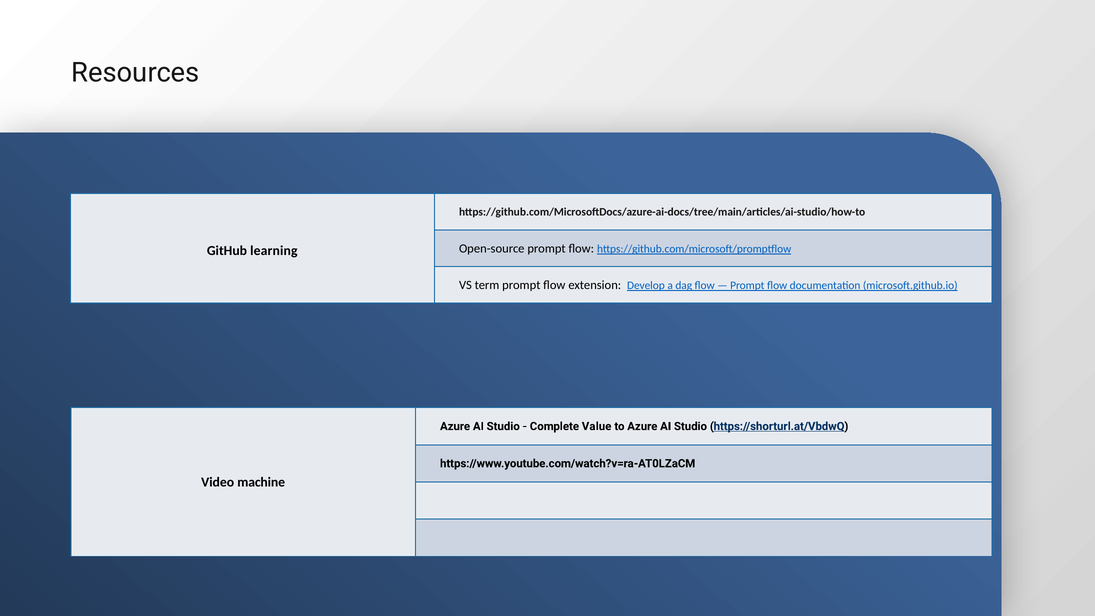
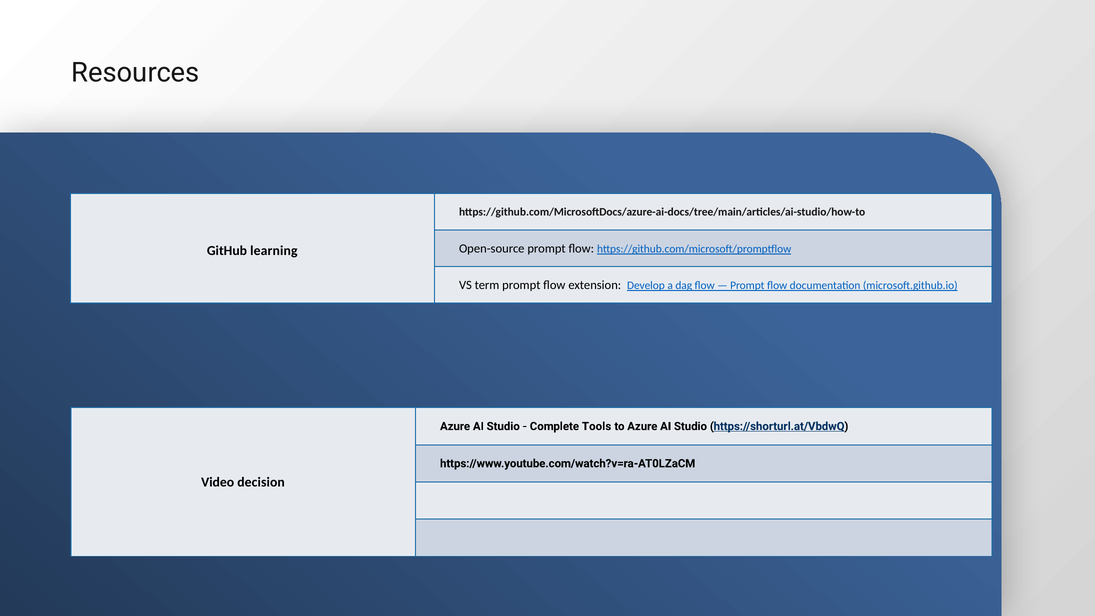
Value: Value -> Tools
machine: machine -> decision
